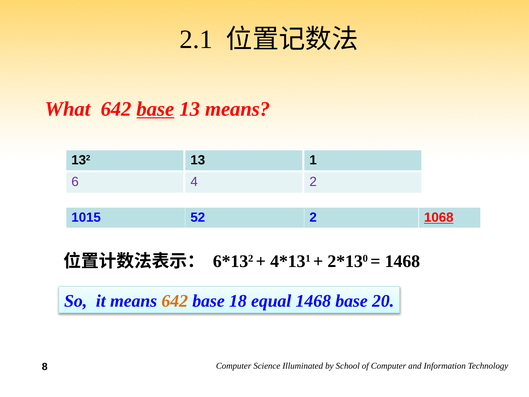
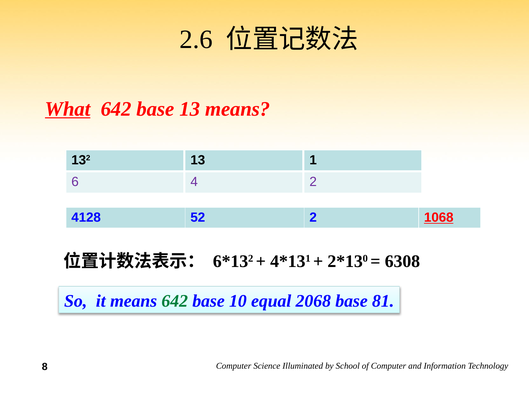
2.1: 2.1 -> 2.6
What underline: none -> present
base at (155, 109) underline: present -> none
1015: 1015 -> 4128
1468 at (402, 261): 1468 -> 6308
642 at (175, 301) colour: orange -> green
18: 18 -> 10
equal 1468: 1468 -> 2068
20: 20 -> 81
